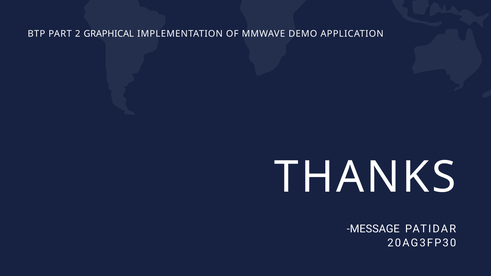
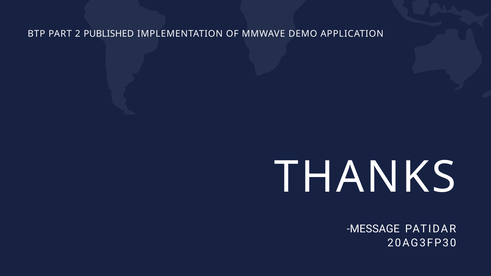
GRAPHICAL: GRAPHICAL -> PUBLISHED
